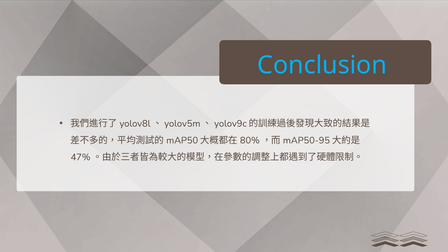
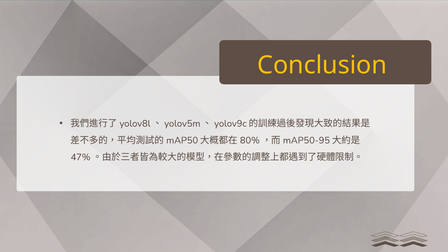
Conclusion colour: light blue -> yellow
